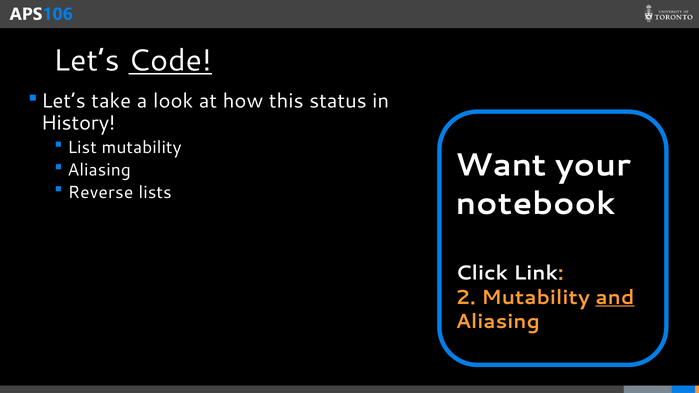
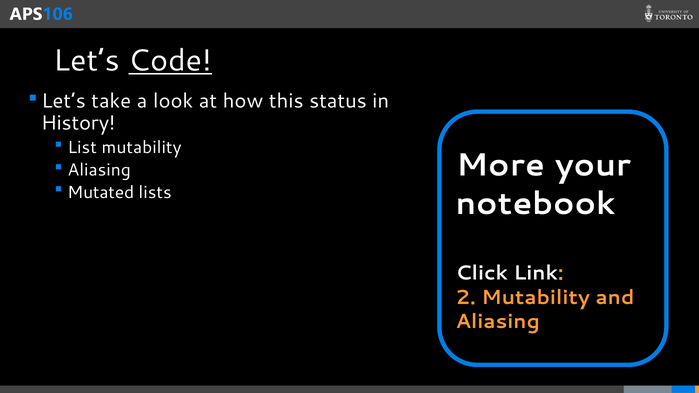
Want: Want -> More
Reverse: Reverse -> Mutated
and underline: present -> none
